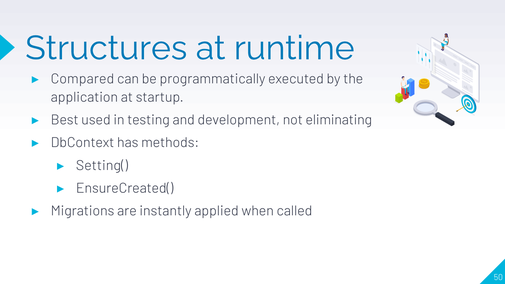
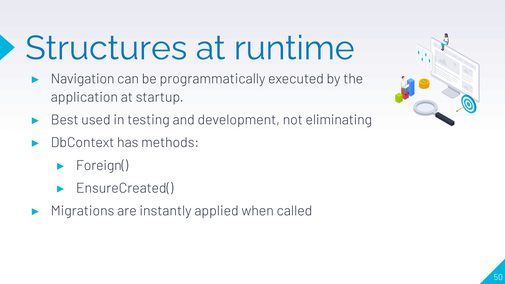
Compared: Compared -> Navigation
Setting(: Setting( -> Foreign(
